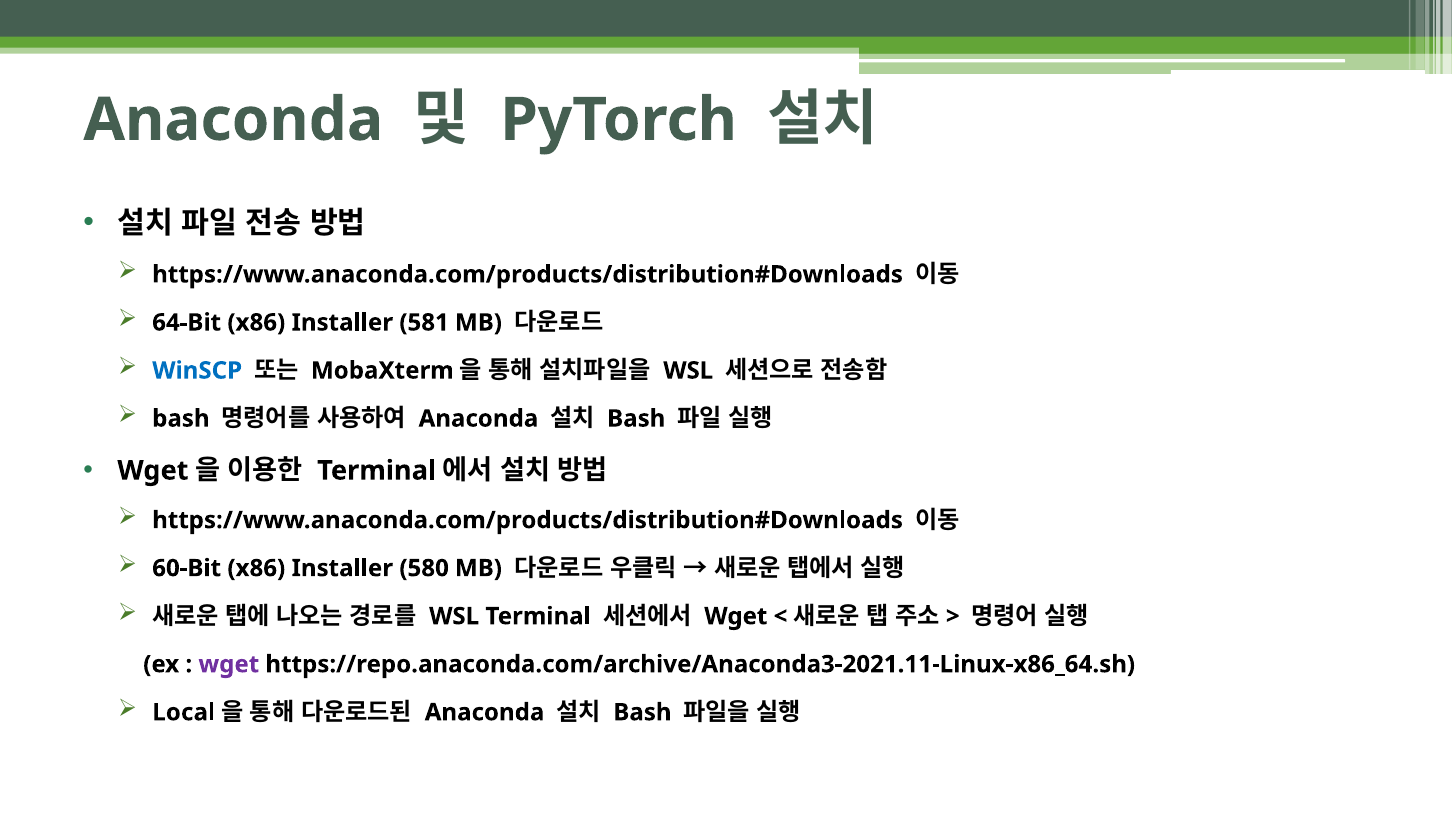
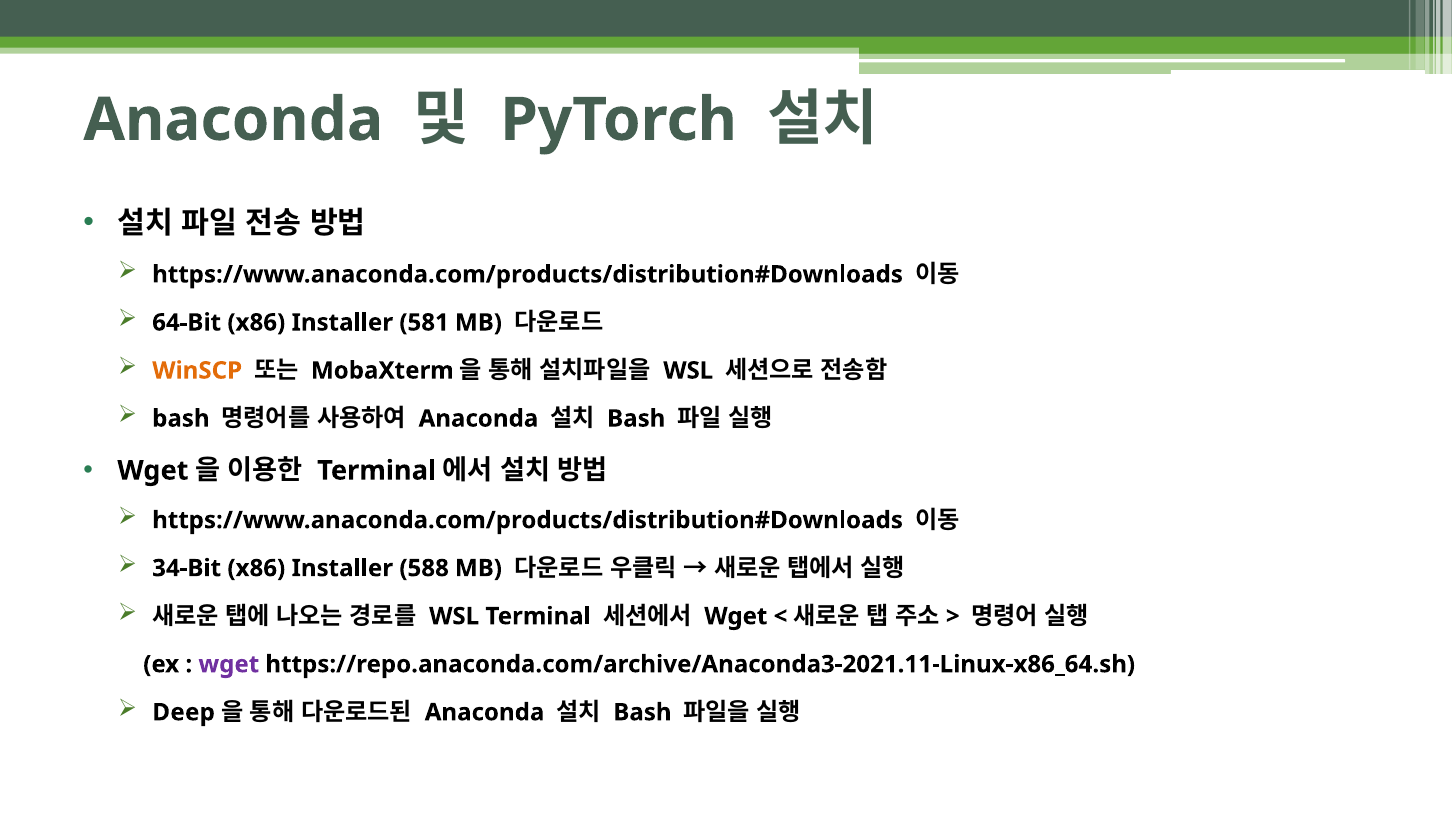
WinSCP colour: blue -> orange
60-Bit: 60-Bit -> 34-Bit
580: 580 -> 588
Local: Local -> Deep
